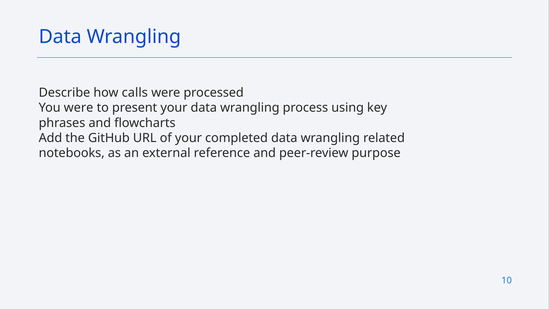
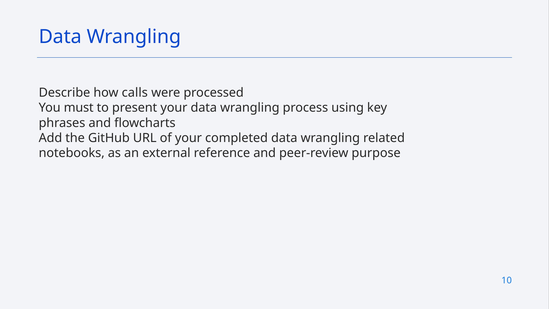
You were: were -> must
